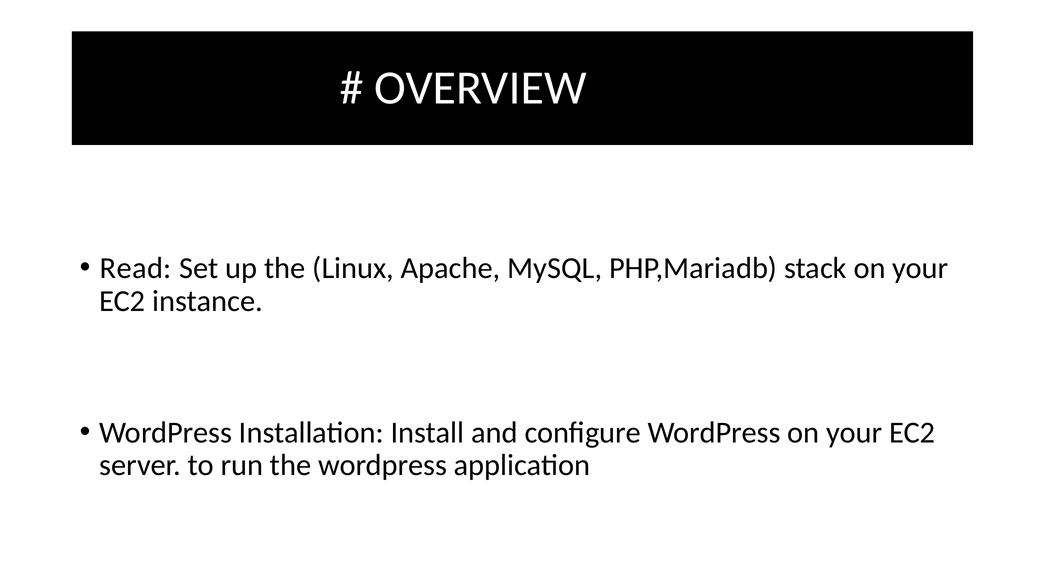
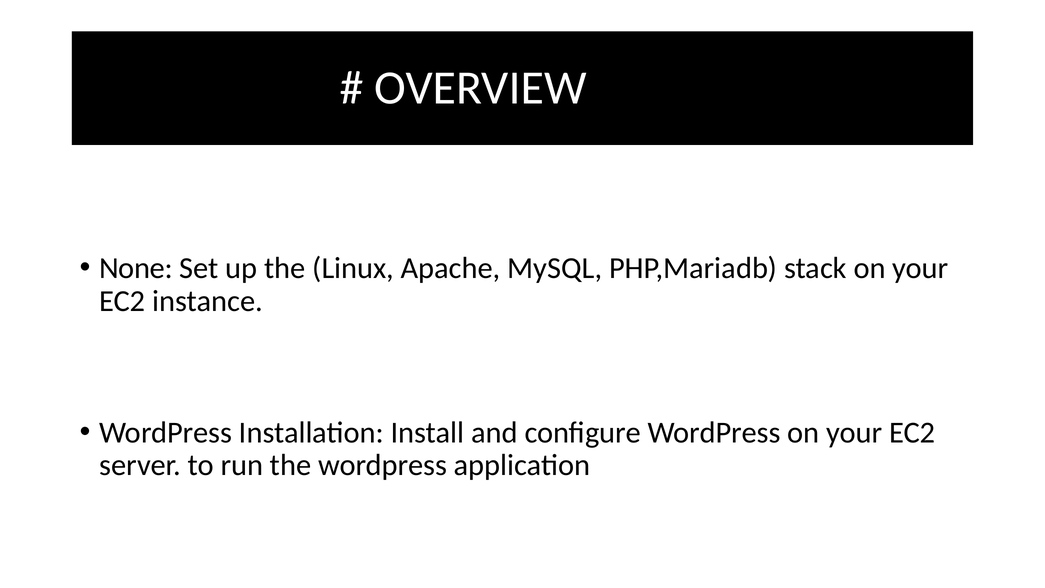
Read: Read -> None
